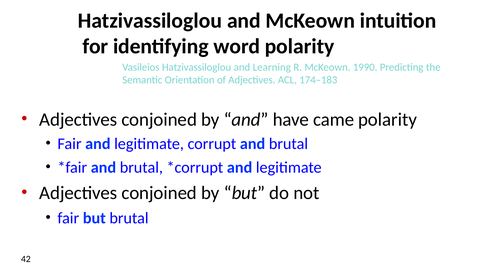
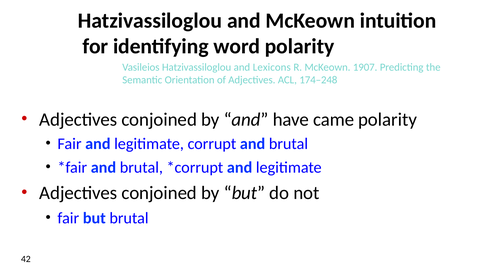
Learning: Learning -> Lexicons
1990: 1990 -> 1907
174–183: 174–183 -> 174–248
